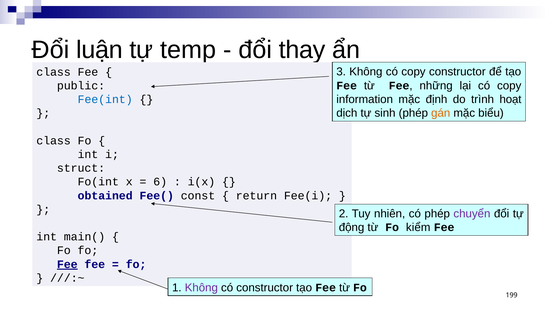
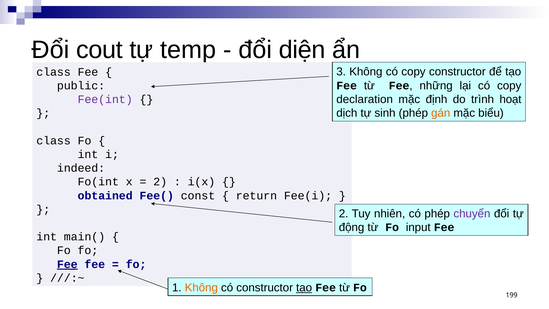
luận: luận -> cout
thay: thay -> diện
information: information -> declaration
Fee(int colour: blue -> purple
struct: struct -> indeed
6 at (160, 182): 6 -> 2
kiểm: kiểm -> input
Không at (201, 287) colour: purple -> orange
tạo at (304, 287) underline: none -> present
